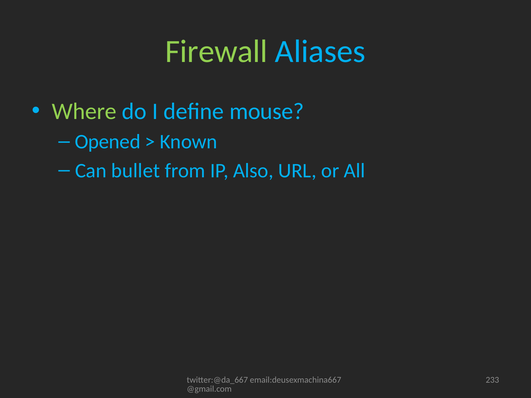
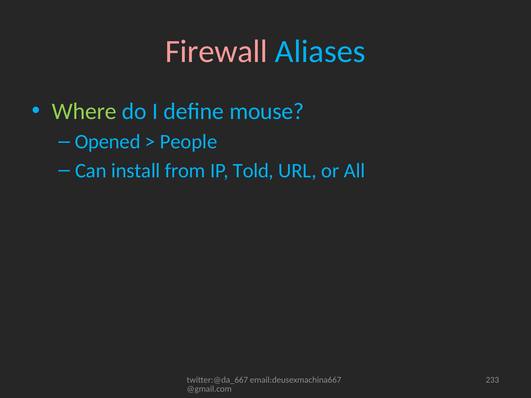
Firewall colour: light green -> pink
Known: Known -> People
bullet: bullet -> install
Also: Also -> Told
